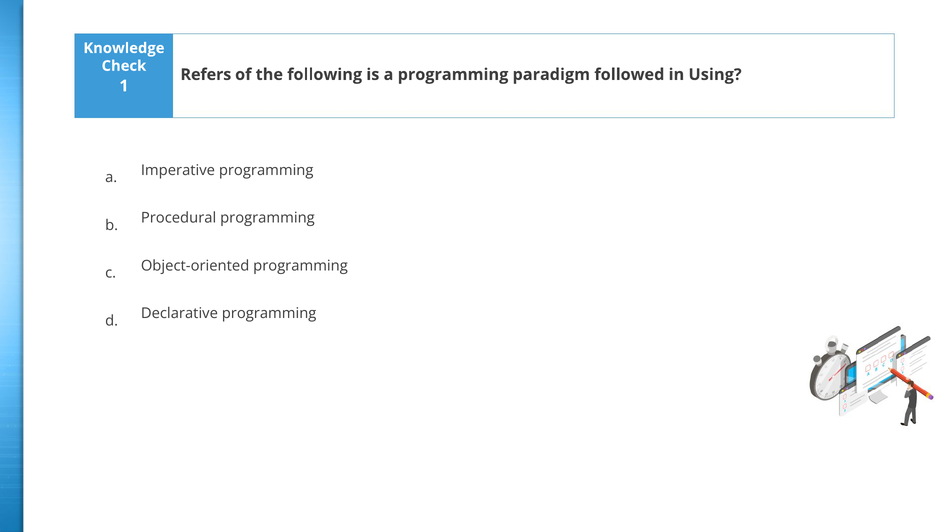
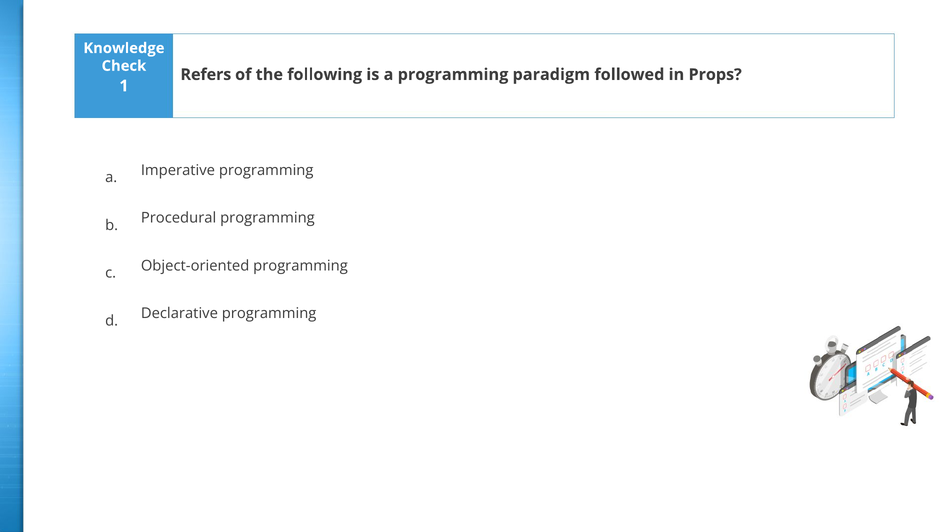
Using: Using -> Props
